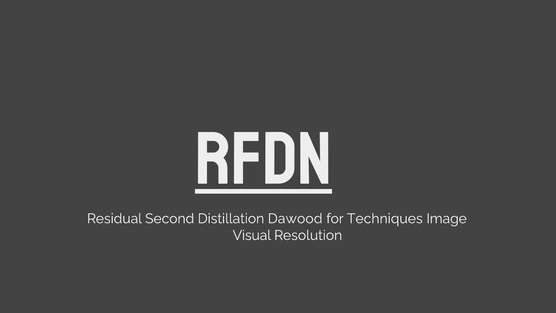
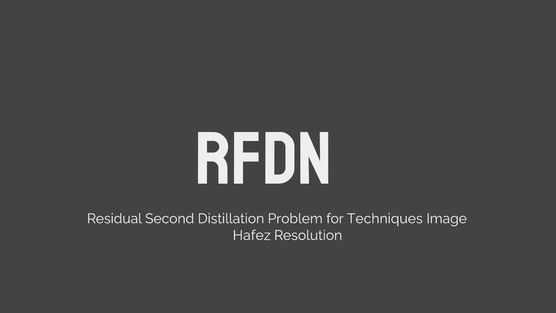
RfDN underline: present -> none
Dawood: Dawood -> Problem
Visual: Visual -> Hafez
